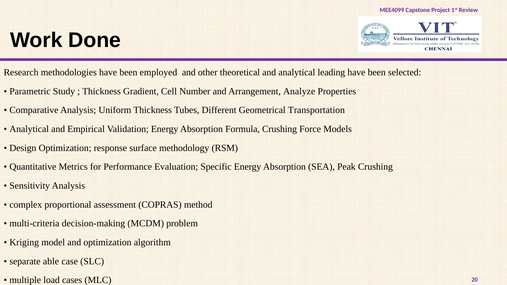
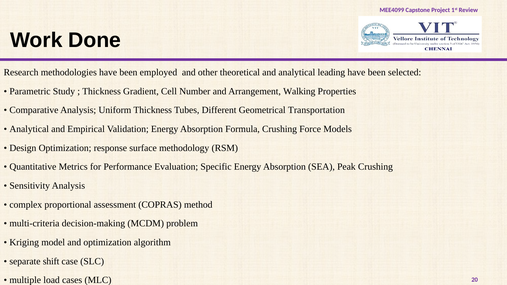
Analyze: Analyze -> Walking
able: able -> shift
